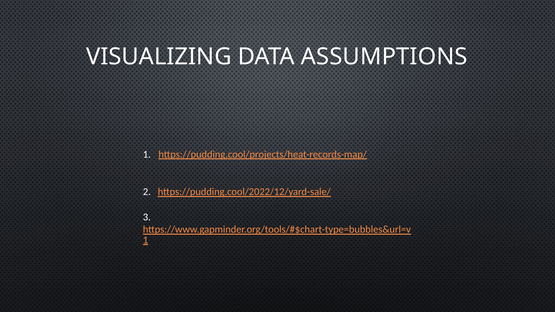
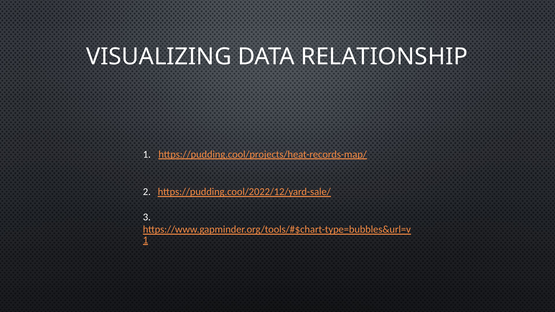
ASSUMPTIONS: ASSUMPTIONS -> RELATIONSHIP
